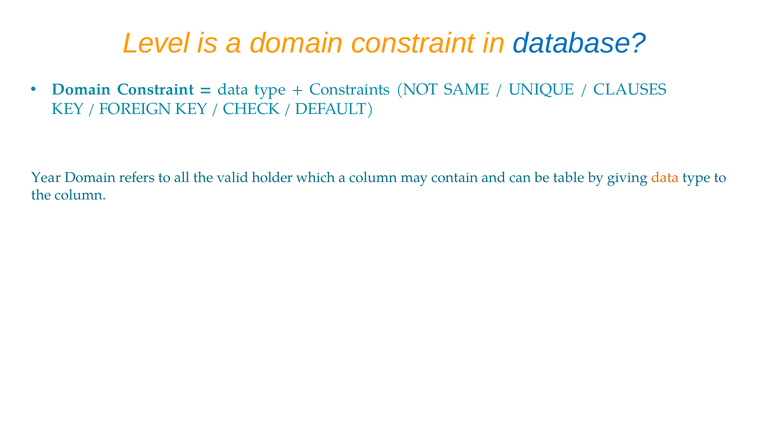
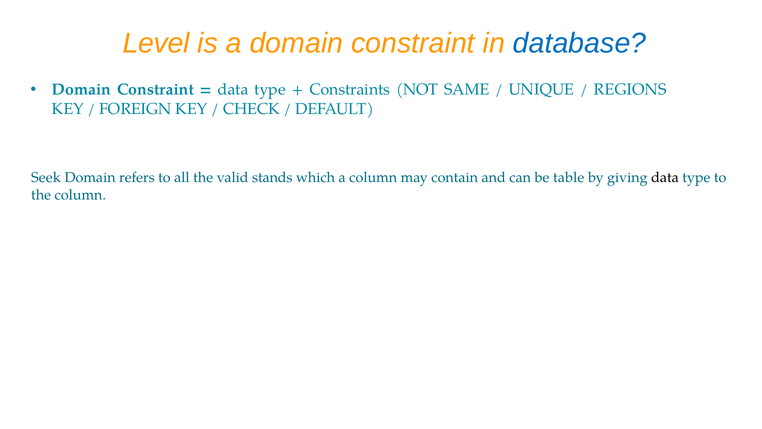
CLAUSES: CLAUSES -> REGIONS
Year: Year -> Seek
holder: holder -> stands
data at (665, 178) colour: orange -> black
